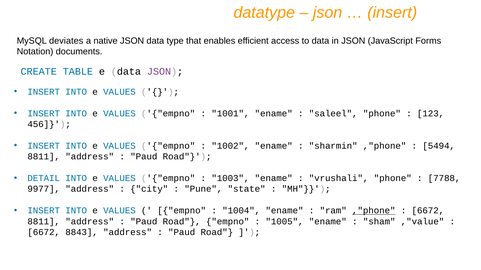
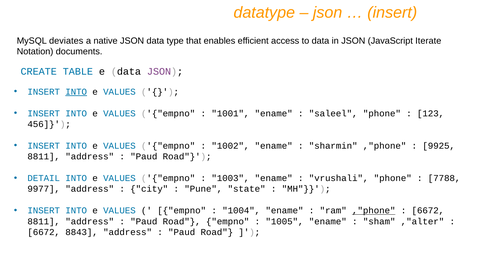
Forms: Forms -> Iterate
INTO at (76, 92) underline: none -> present
5494: 5494 -> 9925
,"value: ,"value -> ,"alter
